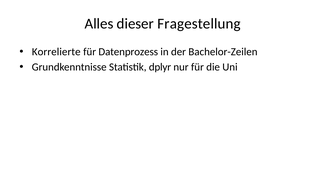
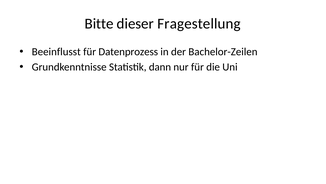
Alles: Alles -> Bitte
Korrelierte: Korrelierte -> Beeinflusst
dplyr: dplyr -> dann
